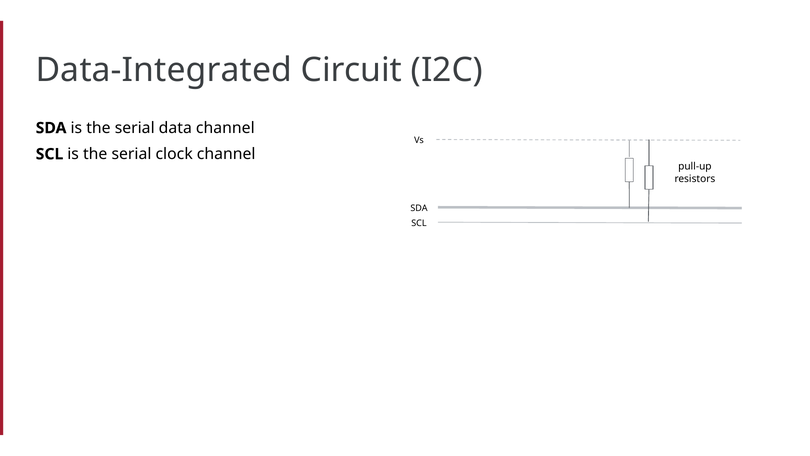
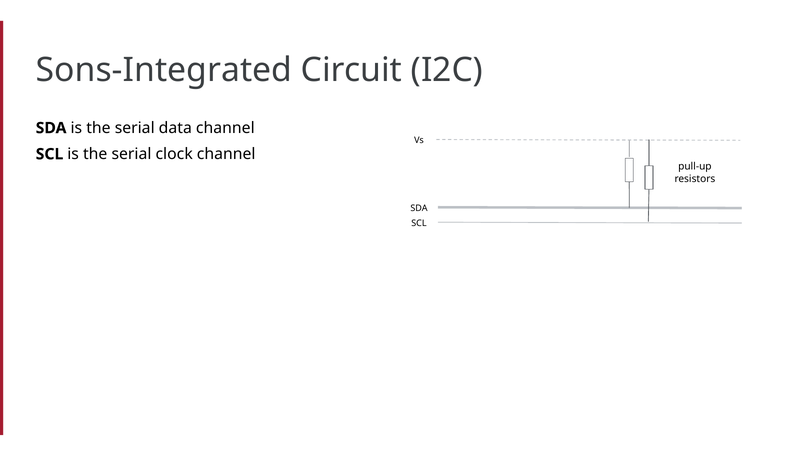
Data-Integrated: Data-Integrated -> Sons-Integrated
